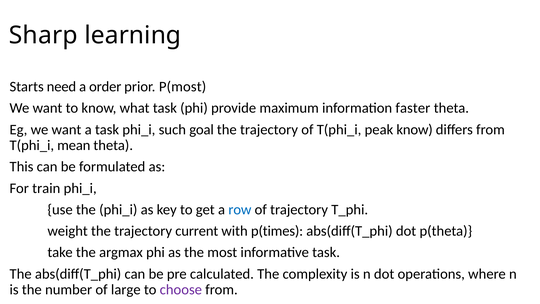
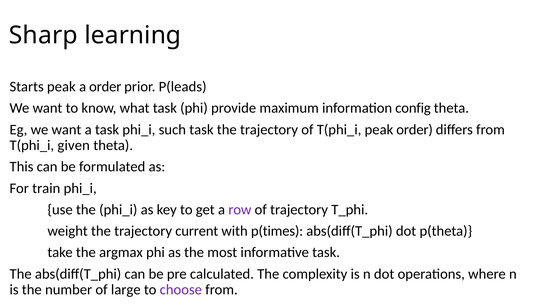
Starts need: need -> peak
P(most: P(most -> P(leads
faster: faster -> config
such goal: goal -> task
peak know: know -> order
mean: mean -> given
row colour: blue -> purple
